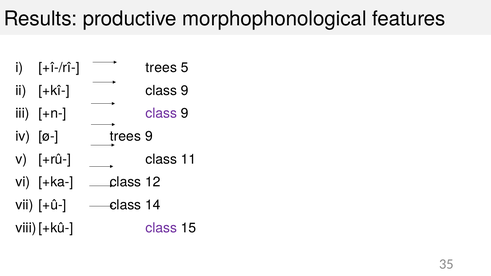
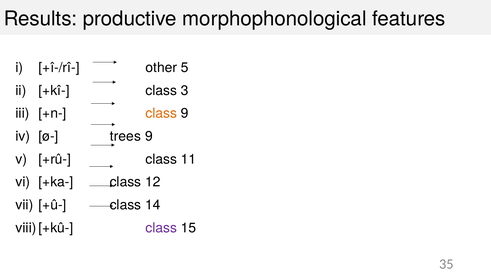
+î-/rî- trees: trees -> other
+kî- class 9: 9 -> 3
class at (161, 113) colour: purple -> orange
